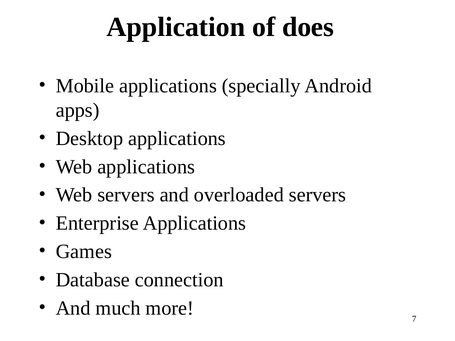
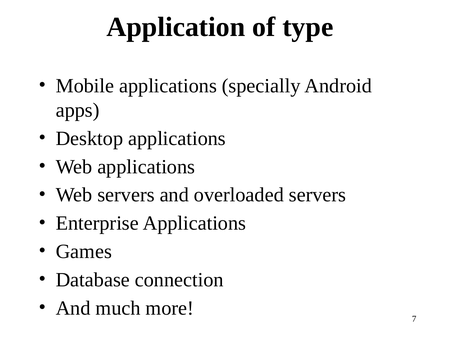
does: does -> type
